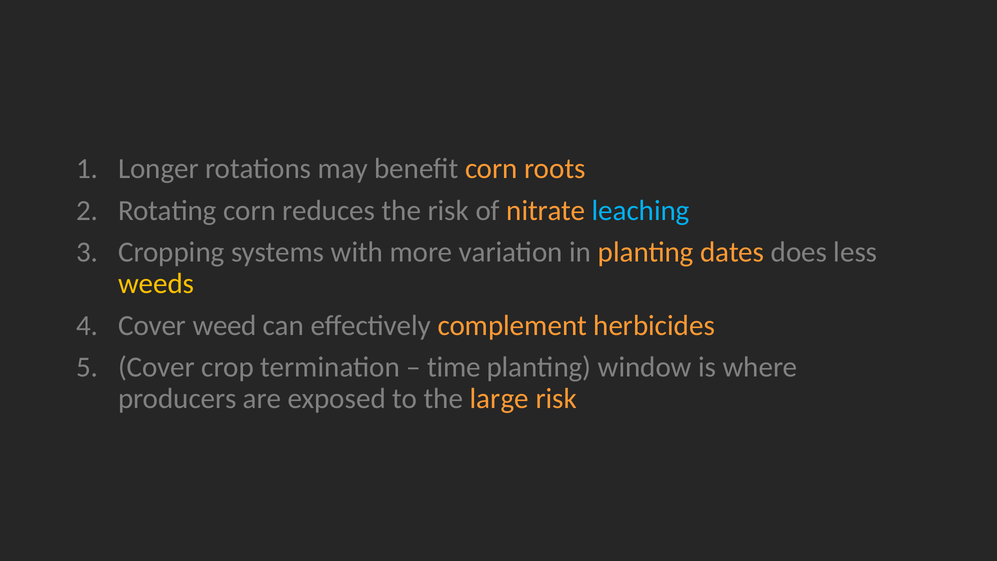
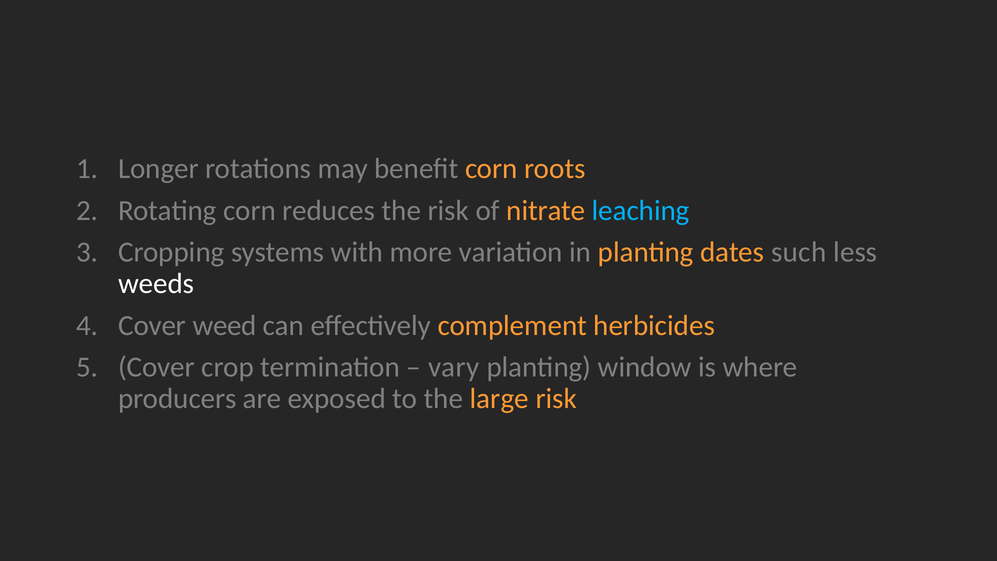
does: does -> such
weeds colour: yellow -> white
time: time -> vary
